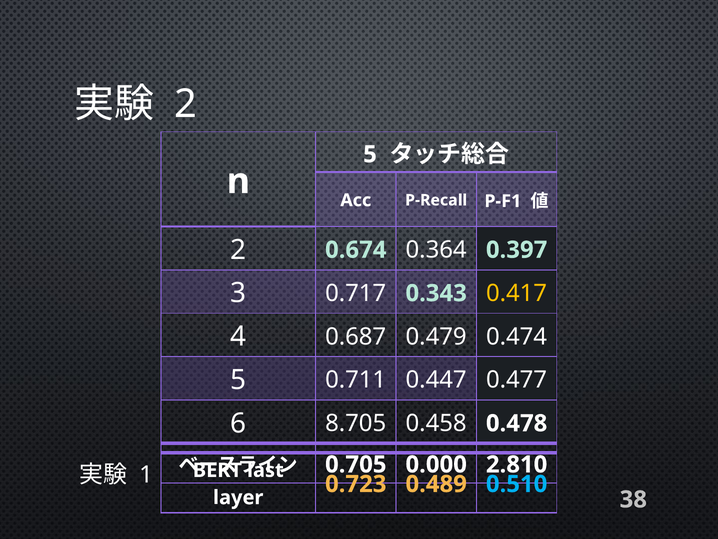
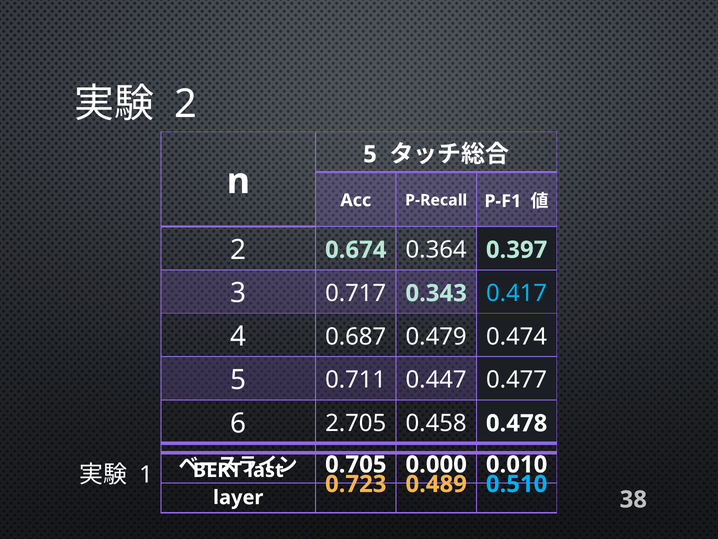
0.417 colour: yellow -> light blue
8.705: 8.705 -> 2.705
2.810: 2.810 -> 0.010
